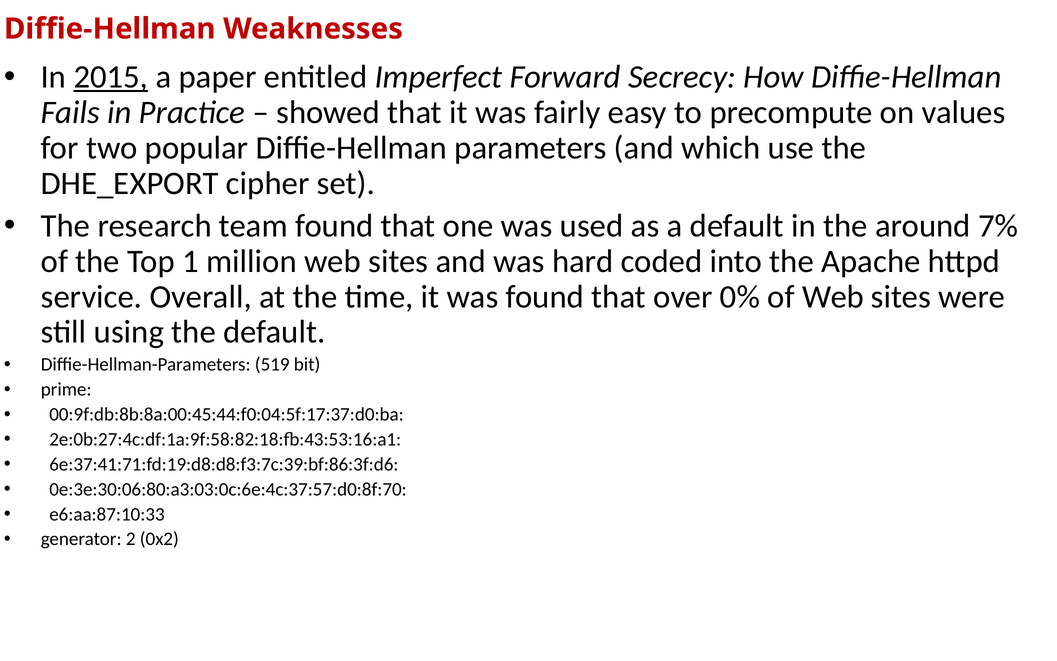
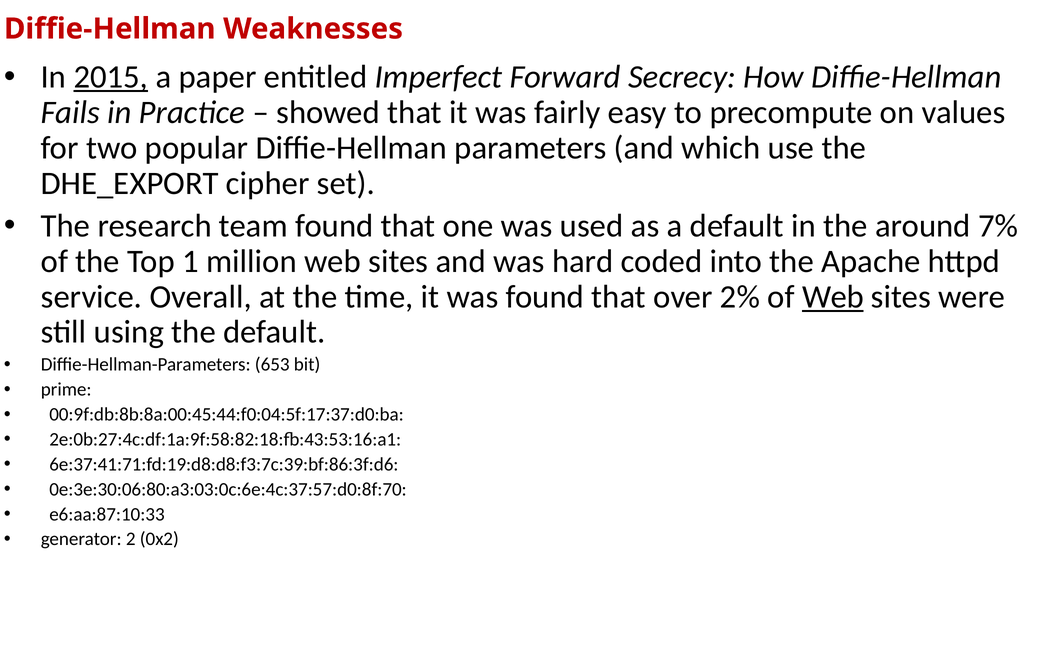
0%: 0% -> 2%
Web at (833, 297) underline: none -> present
519: 519 -> 653
